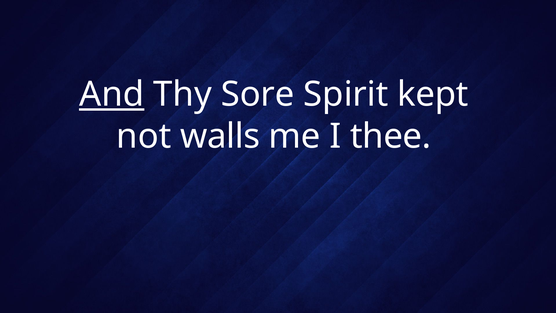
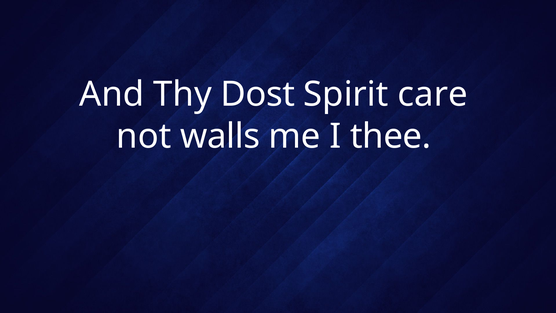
And underline: present -> none
Sore: Sore -> Dost
kept: kept -> care
